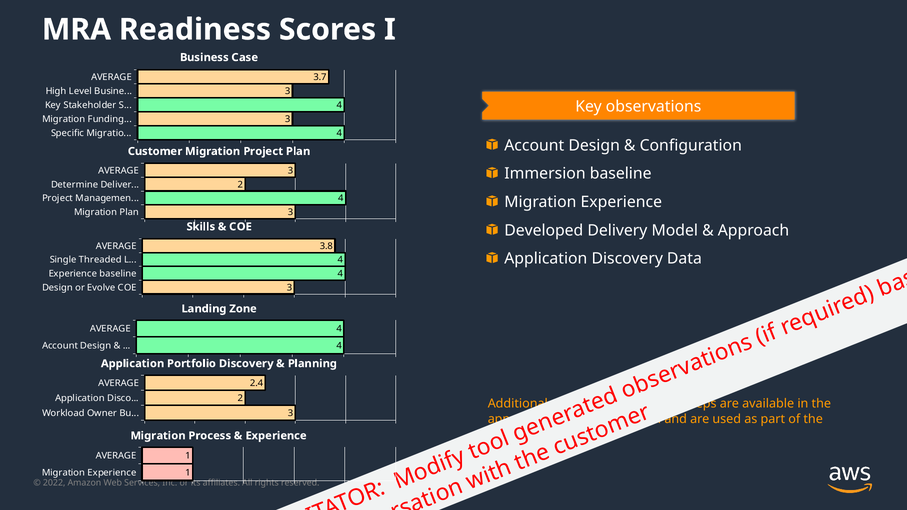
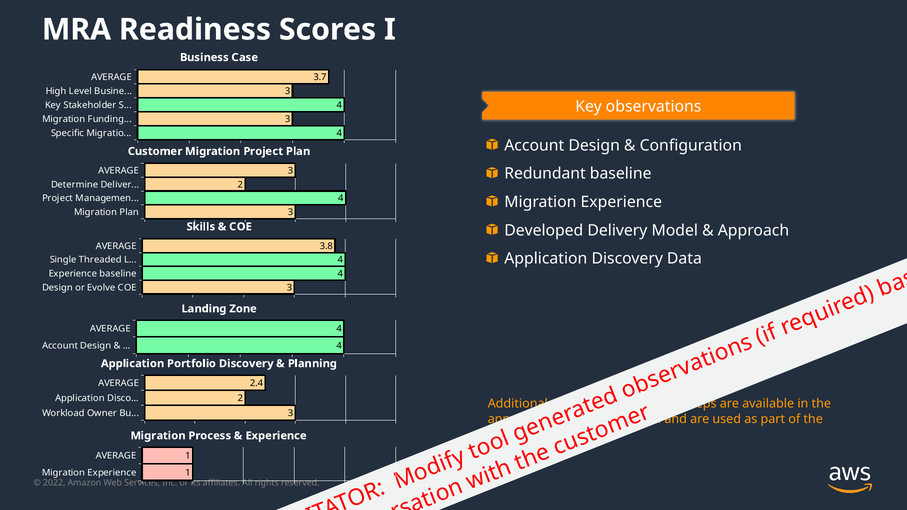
Immersion: Immersion -> Redundant
